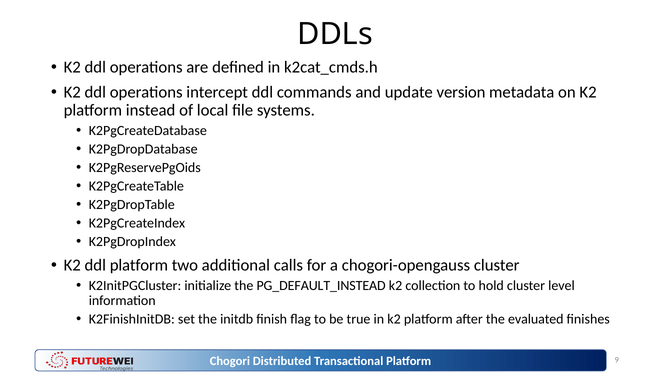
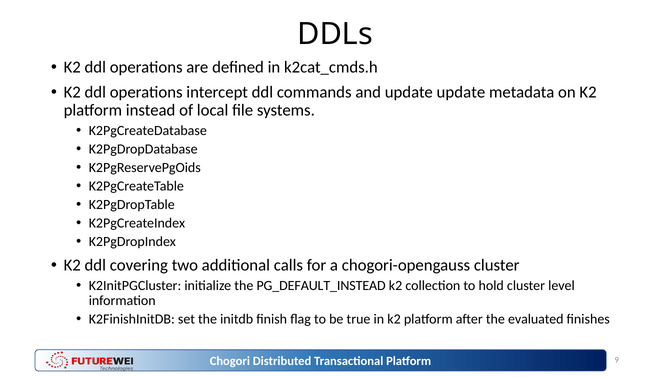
update version: version -> update
ddl platform: platform -> covering
